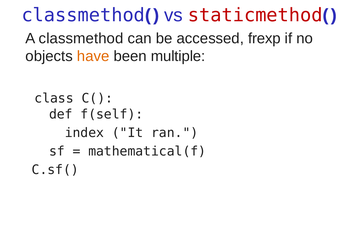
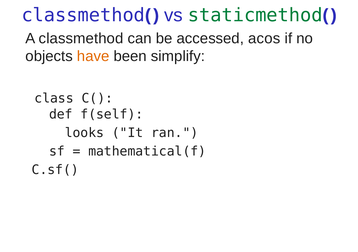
staticmethod colour: red -> green
frexp: frexp -> acos
multiple: multiple -> simplify
index: index -> looks
